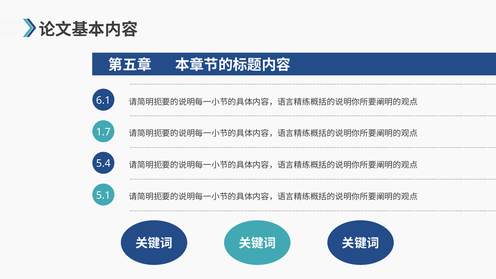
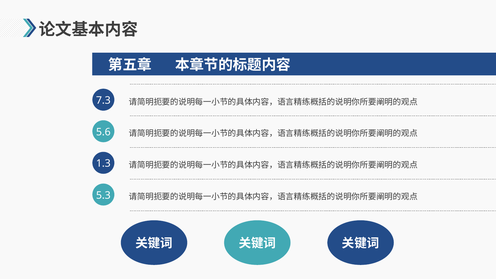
6.1: 6.1 -> 7.3
1.7: 1.7 -> 5.6
5.4: 5.4 -> 1.3
5.1: 5.1 -> 5.3
